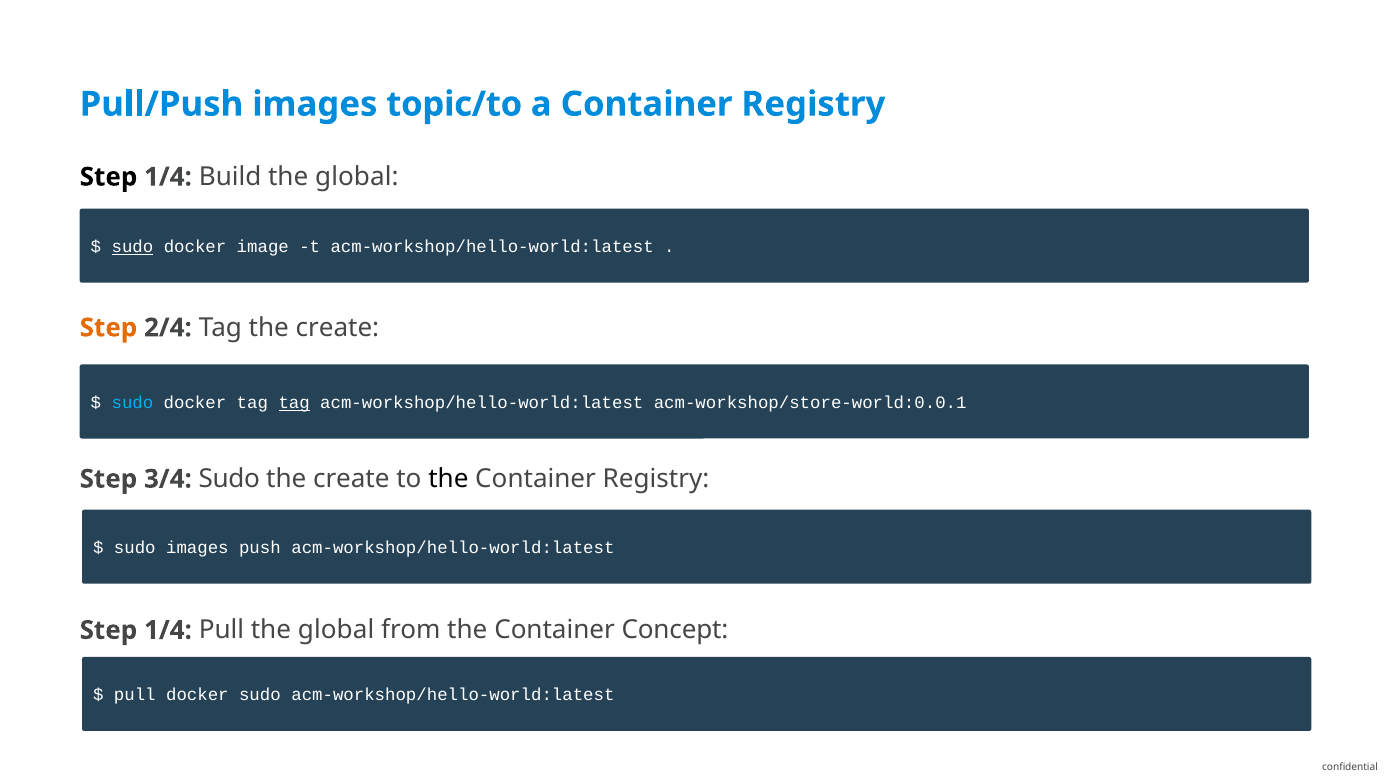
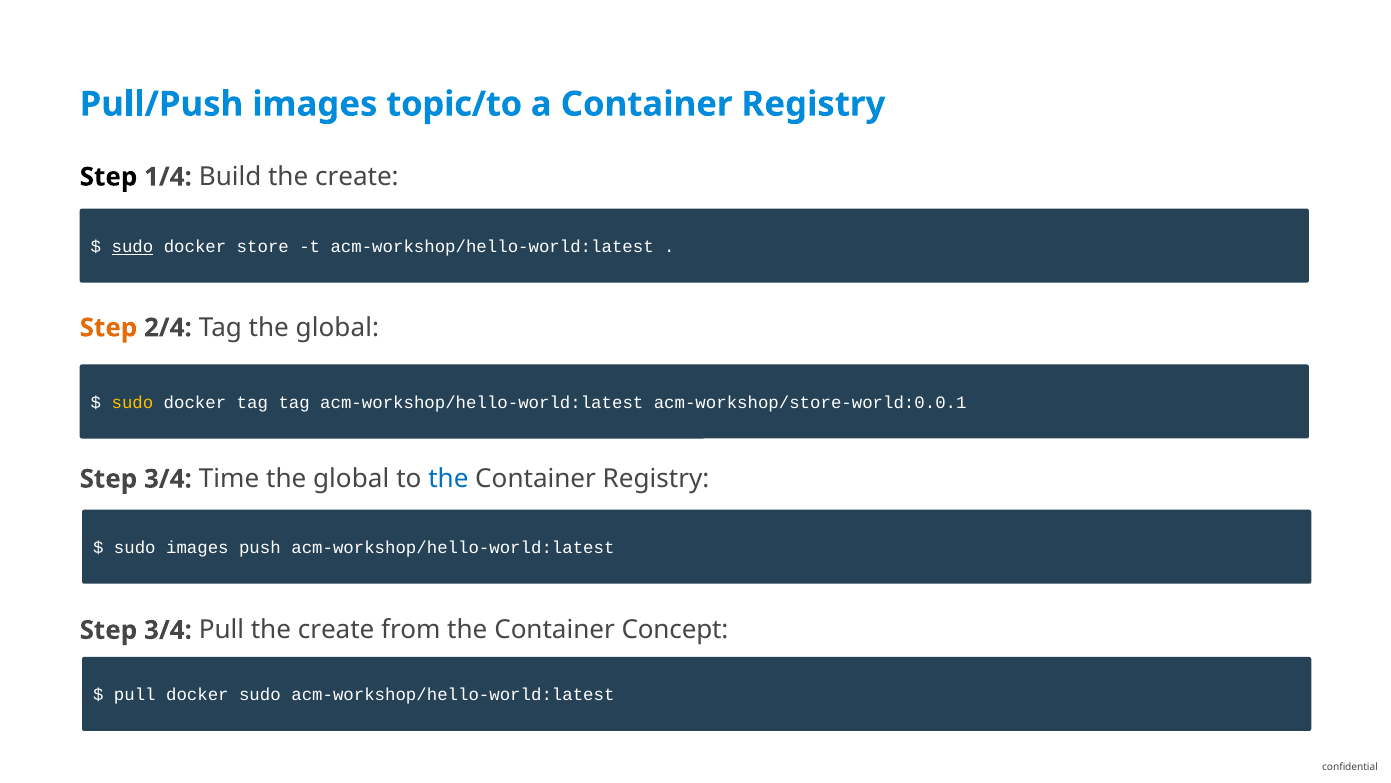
Build the global: global -> create
image: image -> store
Tag the create: create -> global
sudo at (132, 402) colour: light blue -> yellow
tag at (294, 402) underline: present -> none
3/4 Sudo: Sudo -> Time
create at (351, 479): create -> global
the at (448, 479) colour: black -> blue
1/4 at (168, 630): 1/4 -> 3/4
Pull the global: global -> create
